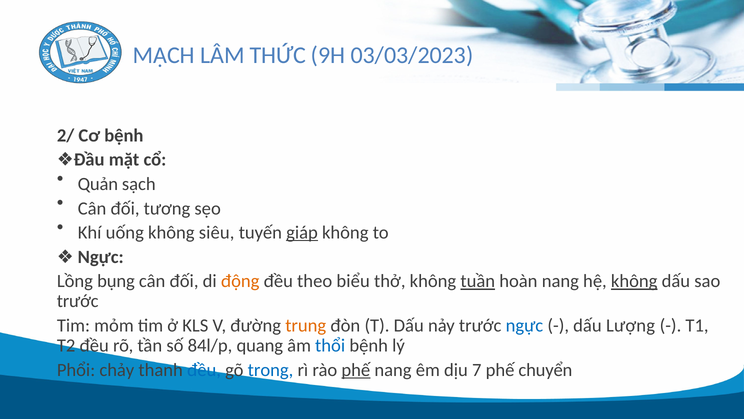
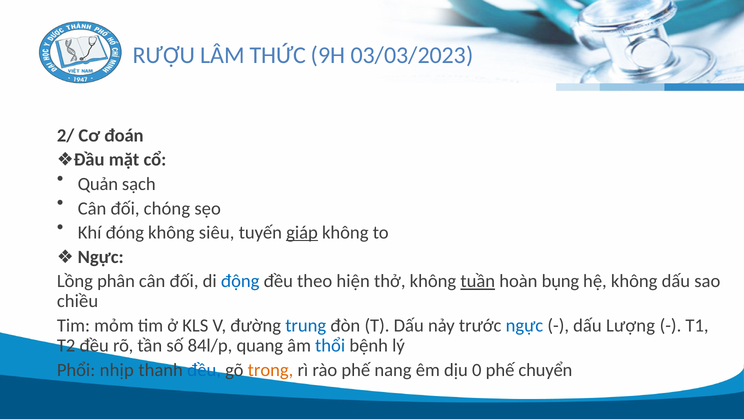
MẠCH: MẠCH -> RƯỢU
Cơ bệnh: bệnh -> đoán
tương: tương -> chóng
uống: uống -> đóng
bụng: bụng -> phân
động colour: orange -> blue
biểu: biểu -> hiện
hoàn nang: nang -> bụng
không at (634, 281) underline: present -> none
trước at (78, 301): trước -> chiều
trung colour: orange -> blue
chảy: chảy -> nhịp
trong colour: blue -> orange
phế at (356, 370) underline: present -> none
7: 7 -> 0
